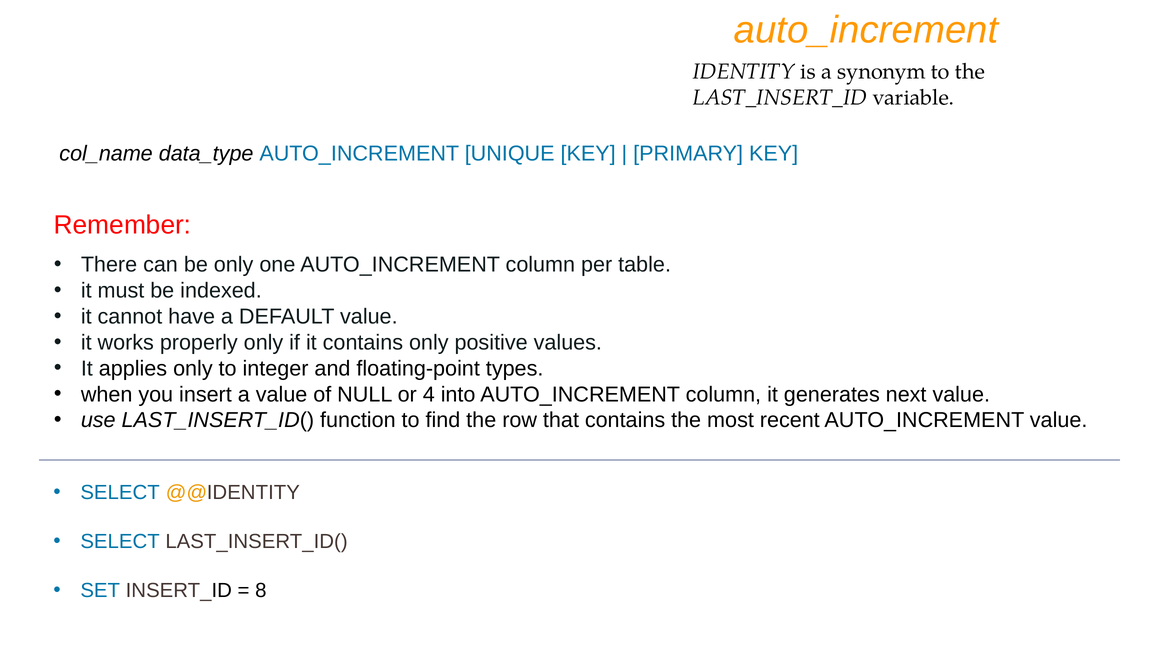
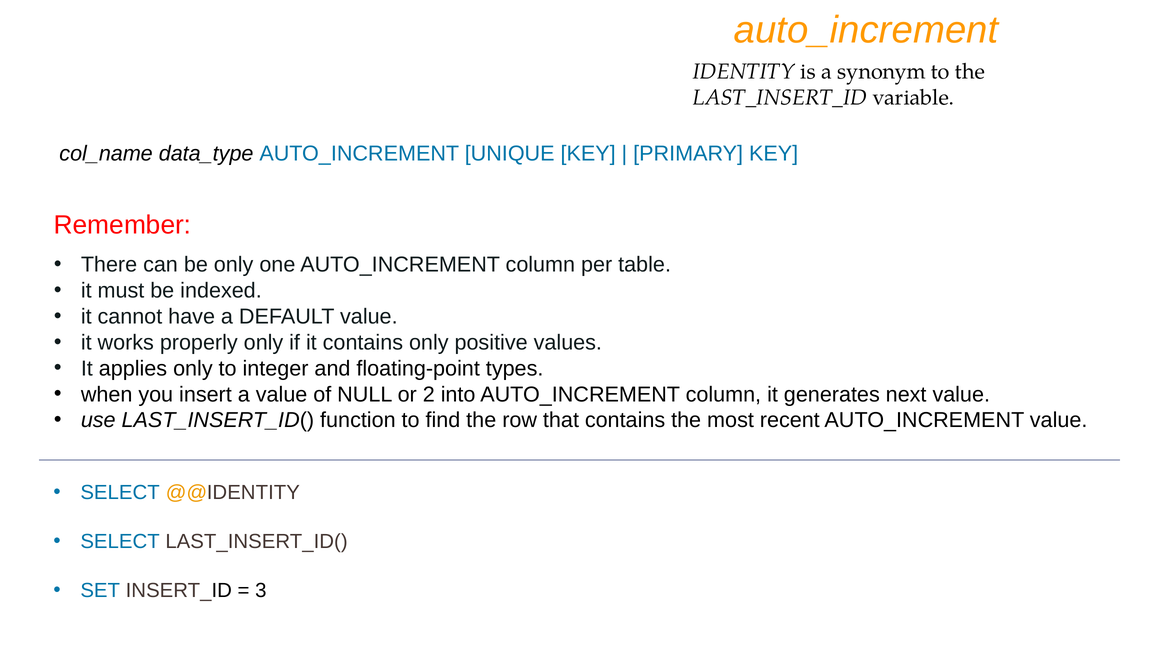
4: 4 -> 2
8: 8 -> 3
